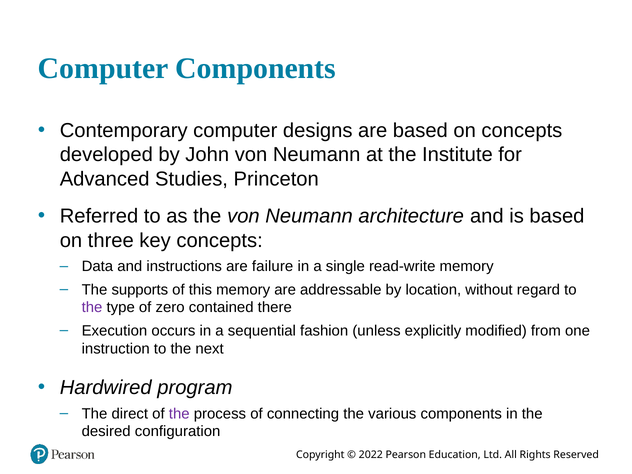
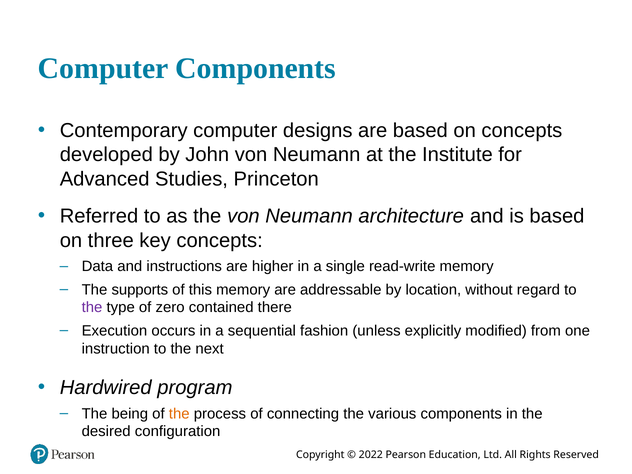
failure: failure -> higher
direct: direct -> being
the at (179, 414) colour: purple -> orange
